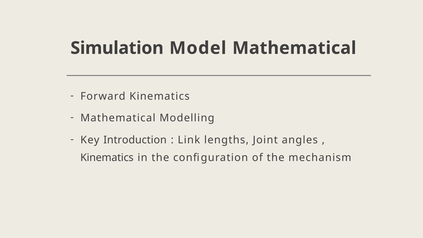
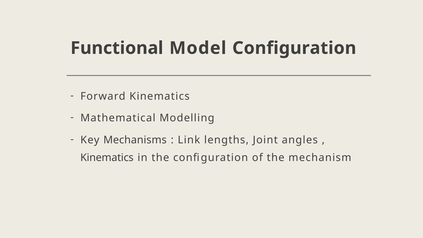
Simulation: Simulation -> Functional
Model Mathematical: Mathematical -> Configuration
Introduction: Introduction -> Mechanisms
